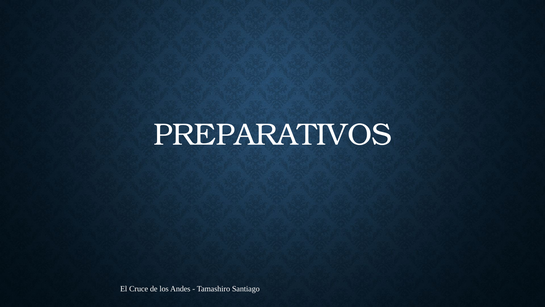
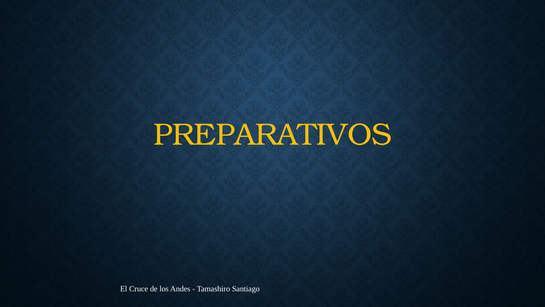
PREPARATIVOS colour: white -> yellow
